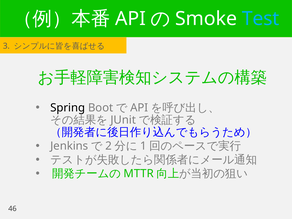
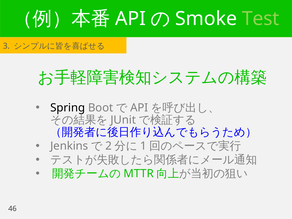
Test colour: light blue -> light green
